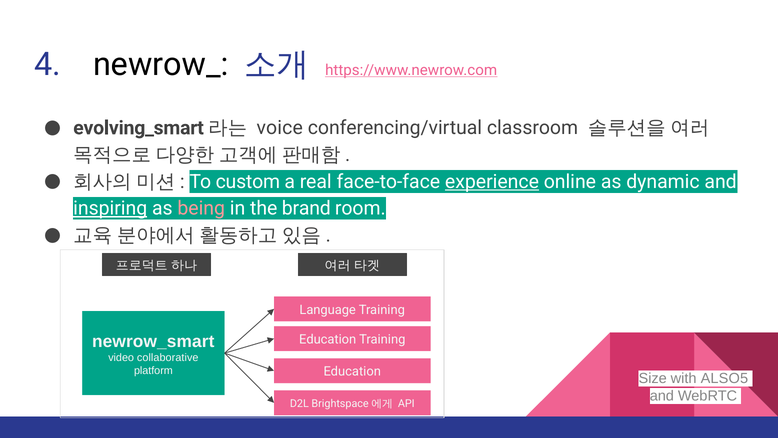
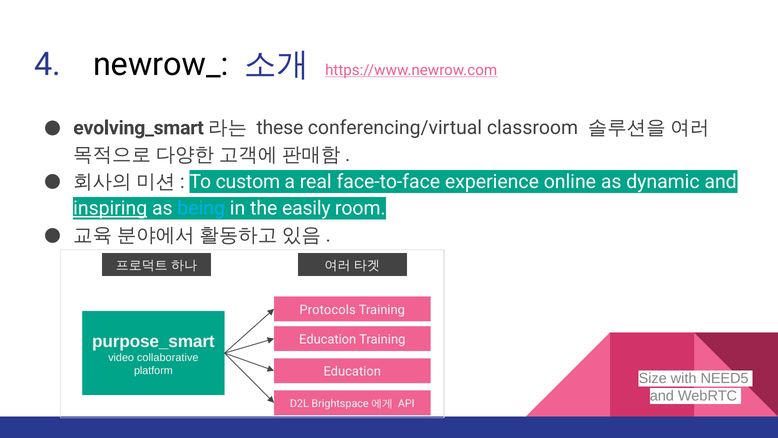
voice: voice -> these
experience underline: present -> none
being colour: pink -> light blue
brand: brand -> easily
Language: Language -> Protocols
newrow_smart: newrow_smart -> purpose_smart
ALSO5: ALSO5 -> NEED5
